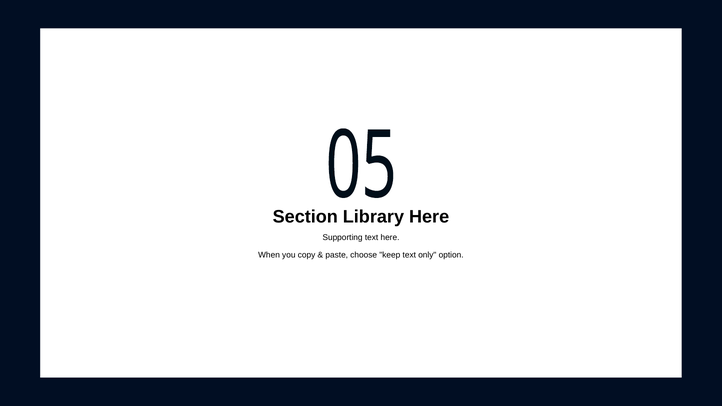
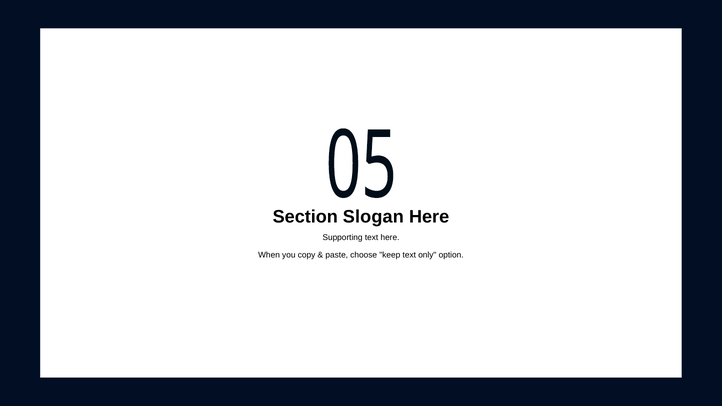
Library: Library -> Slogan
